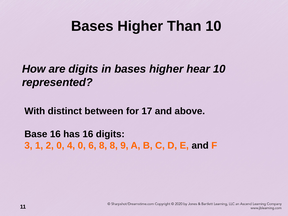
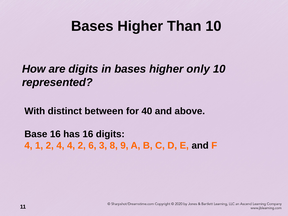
hear: hear -> only
17: 17 -> 40
3 at (28, 146): 3 -> 4
2 0: 0 -> 4
4 0: 0 -> 2
6 8: 8 -> 3
